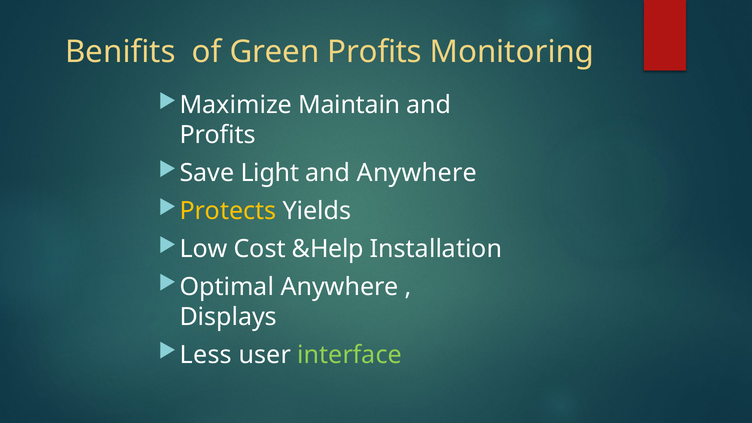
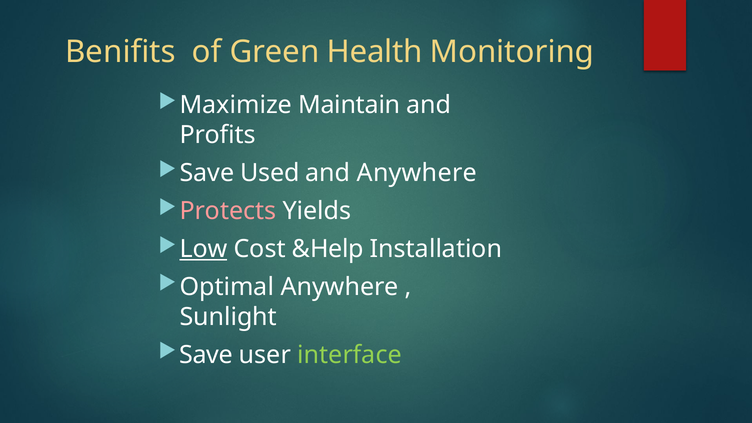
Green Profits: Profits -> Health
Light: Light -> Used
Protects colour: yellow -> pink
Low underline: none -> present
Displays: Displays -> Sunlight
Less at (206, 355): Less -> Save
